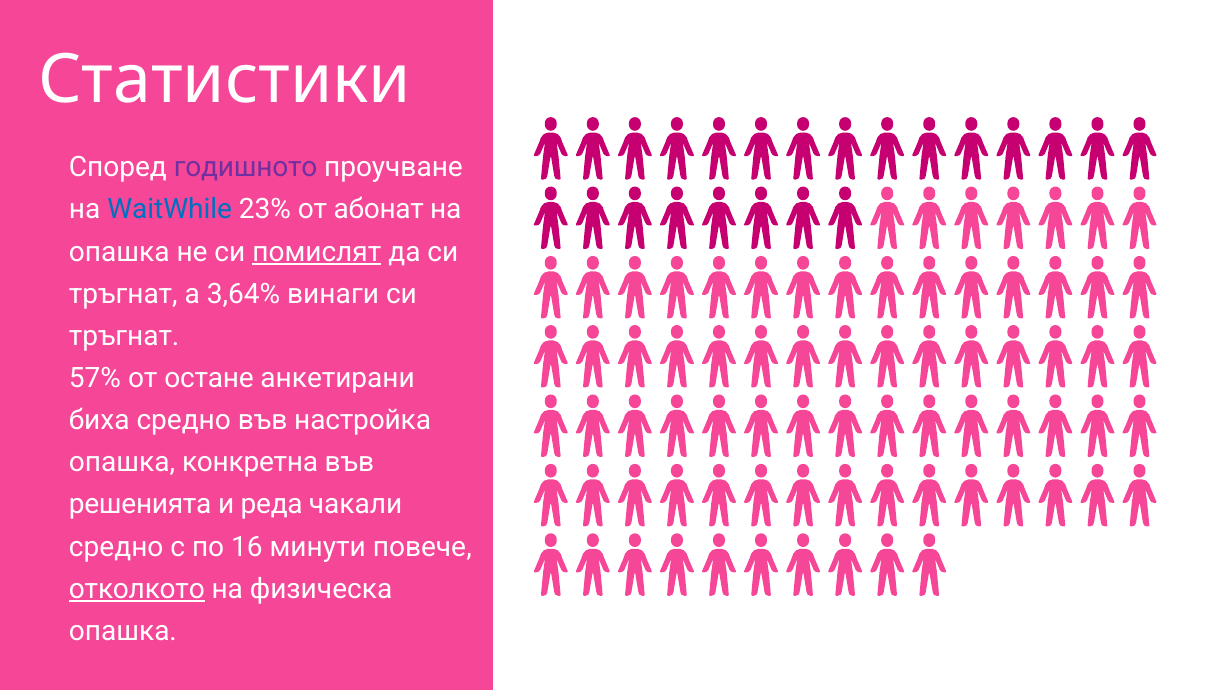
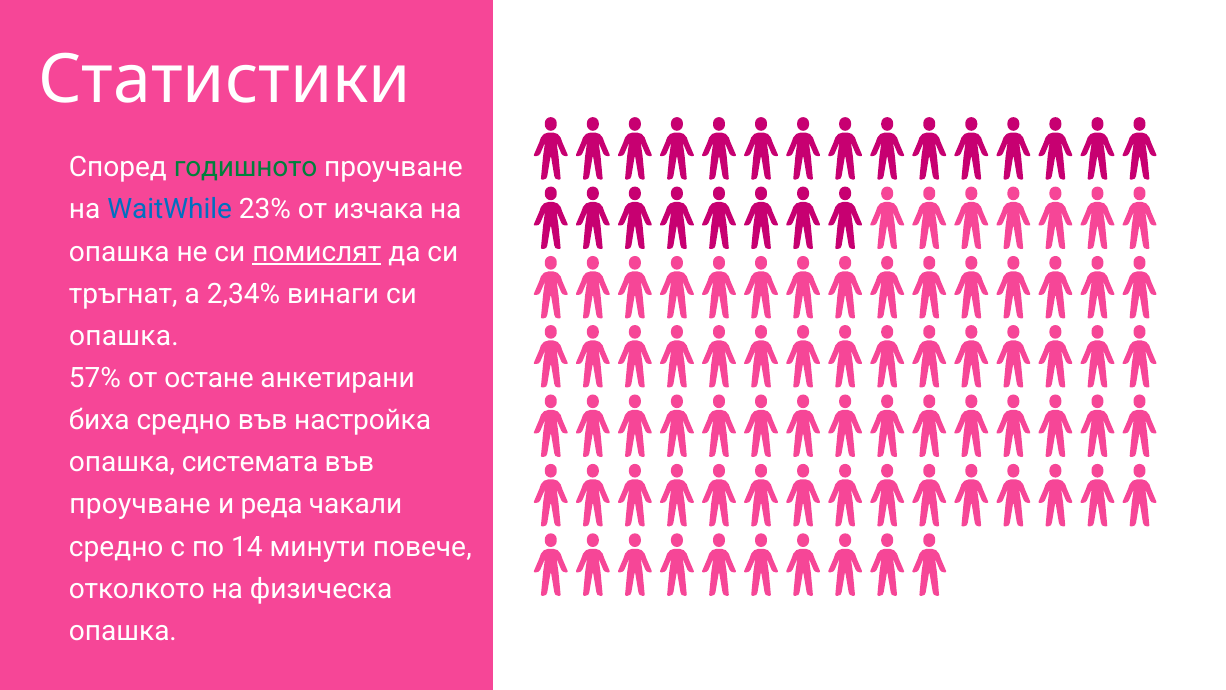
годишното colour: purple -> green
абонат: абонат -> изчака
3,64%: 3,64% -> 2,34%
тръгнат at (124, 336): тръгнат -> опашка
конкретна: конкретна -> системата
решенията at (140, 504): решенията -> проучване
16: 16 -> 14
отколкото underline: present -> none
